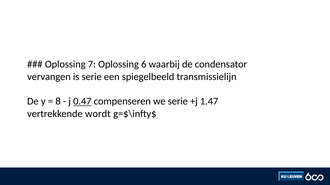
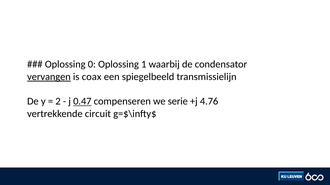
7: 7 -> 0
6: 6 -> 1
vervangen underline: none -> present
is serie: serie -> coax
8: 8 -> 2
1.47: 1.47 -> 4.76
wordt: wordt -> circuit
